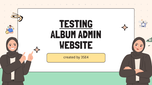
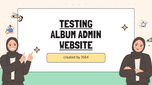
WEBSITE underline: none -> present
